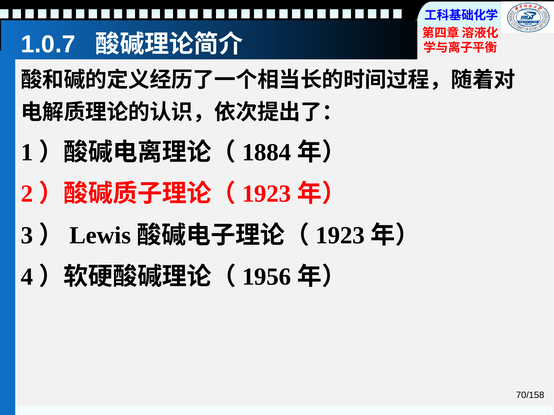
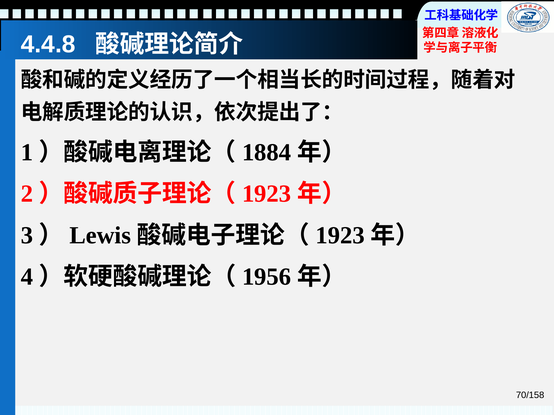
1.0.7: 1.0.7 -> 4.4.8
